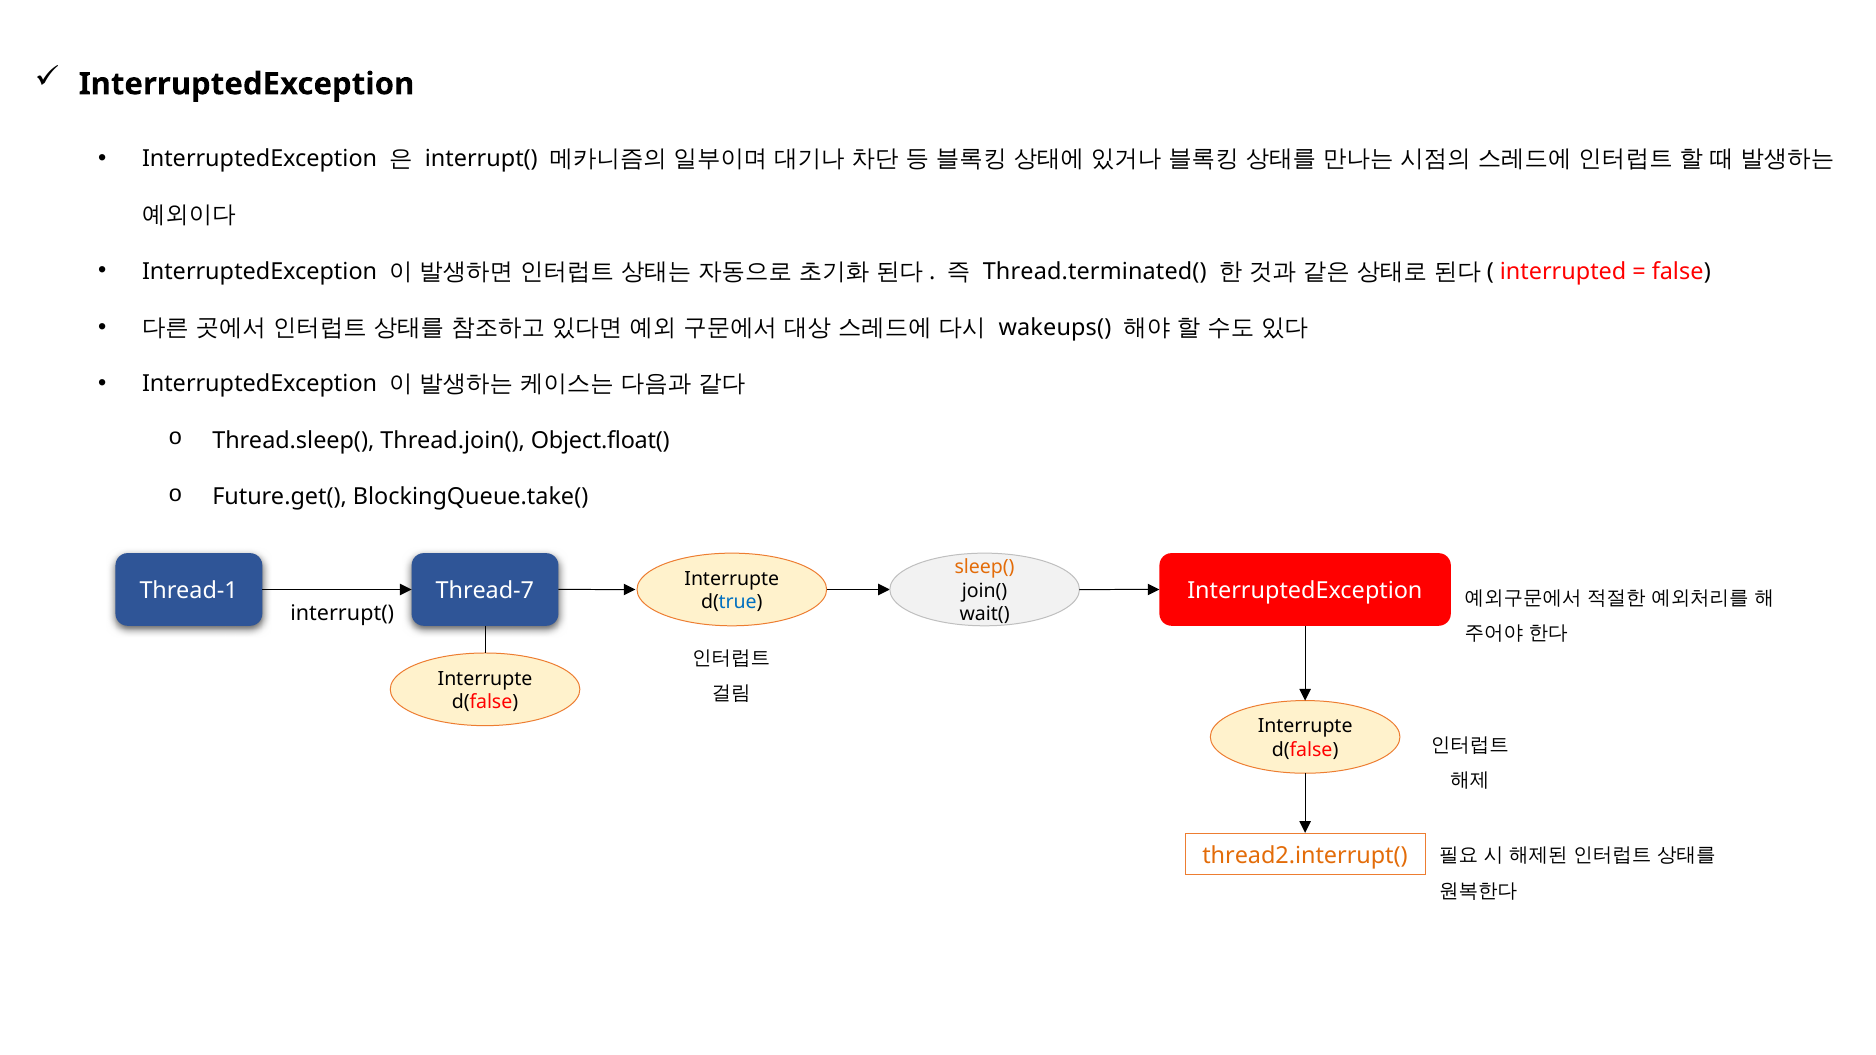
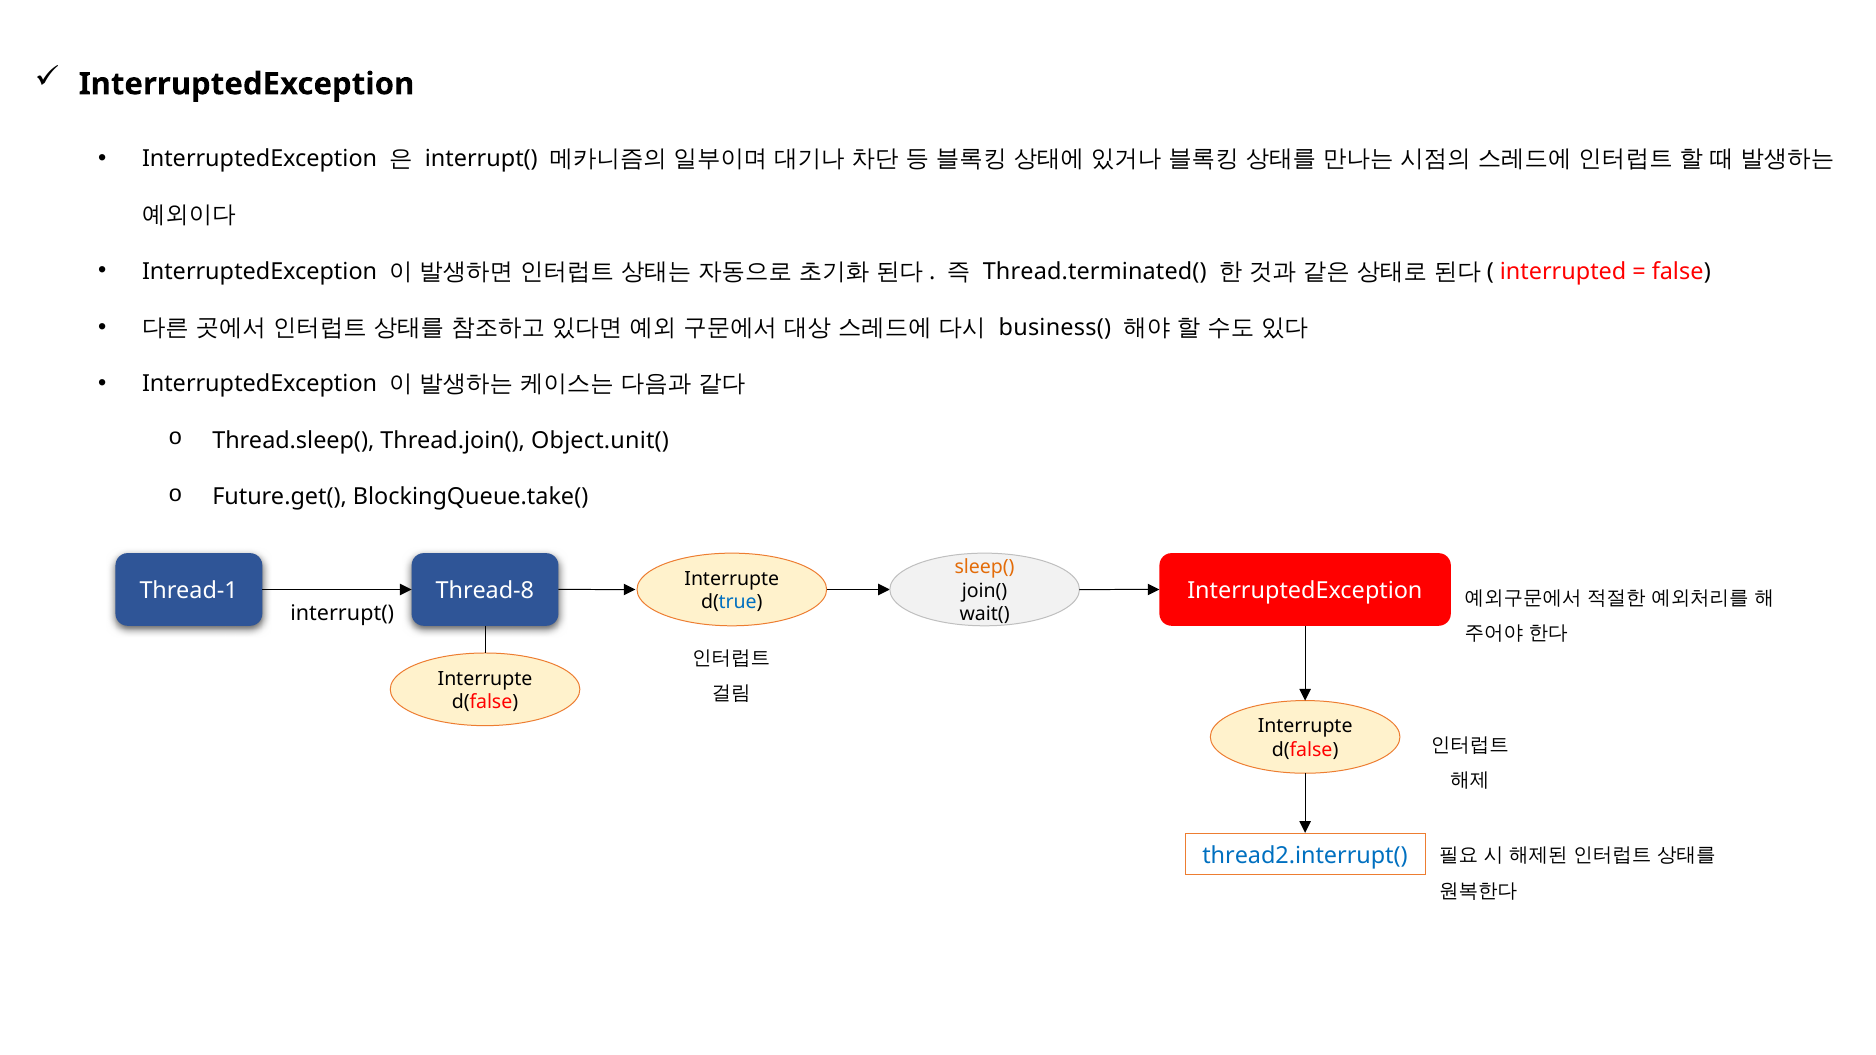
wakeups(: wakeups( -> business(
Object.float(: Object.float( -> Object.unit(
Thread-7: Thread-7 -> Thread-8
thread2.interrupt( colour: orange -> blue
